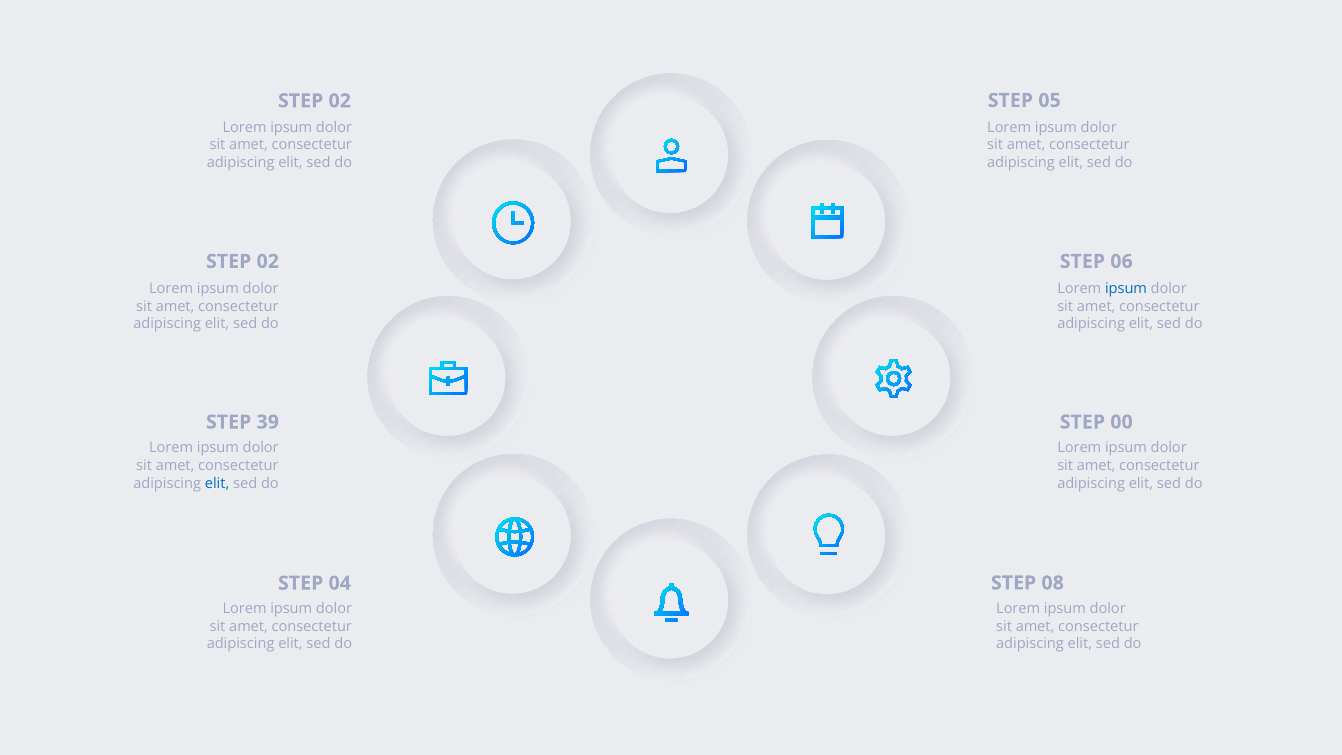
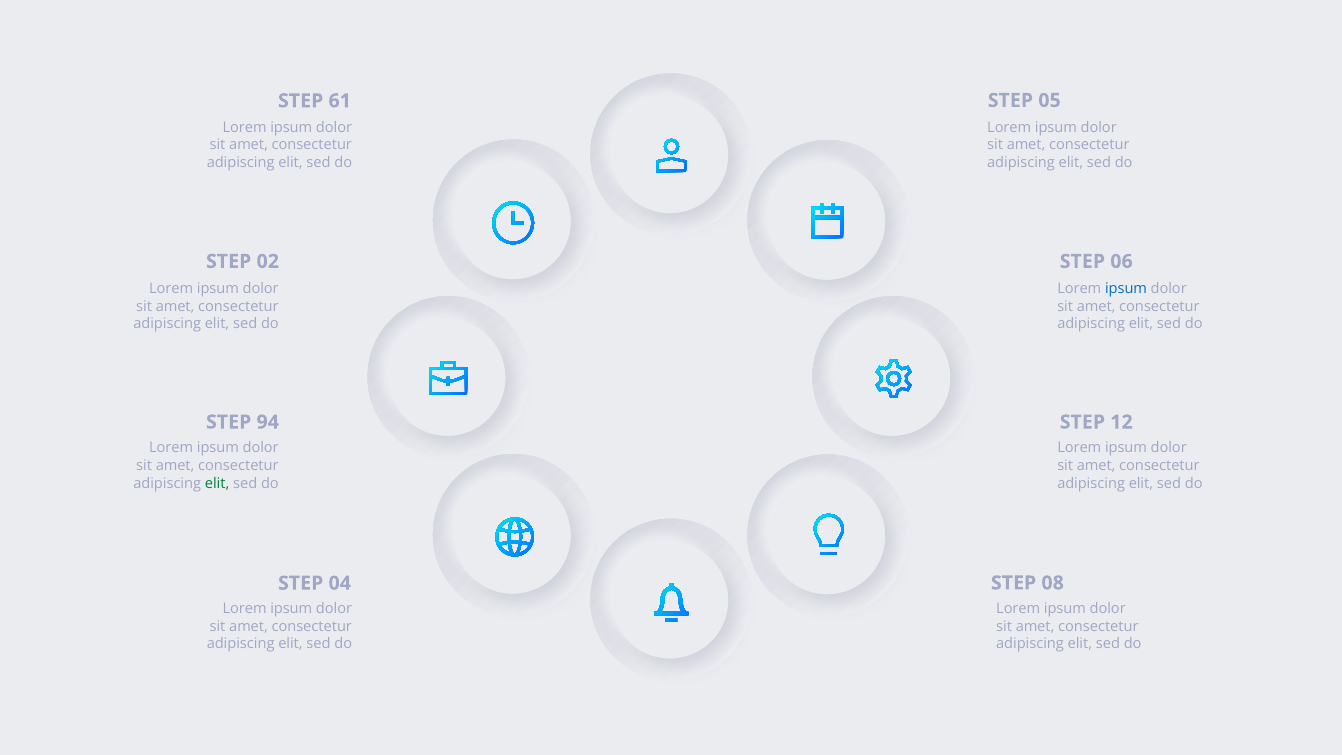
02 at (340, 101): 02 -> 61
39: 39 -> 94
00: 00 -> 12
elit at (217, 483) colour: blue -> green
